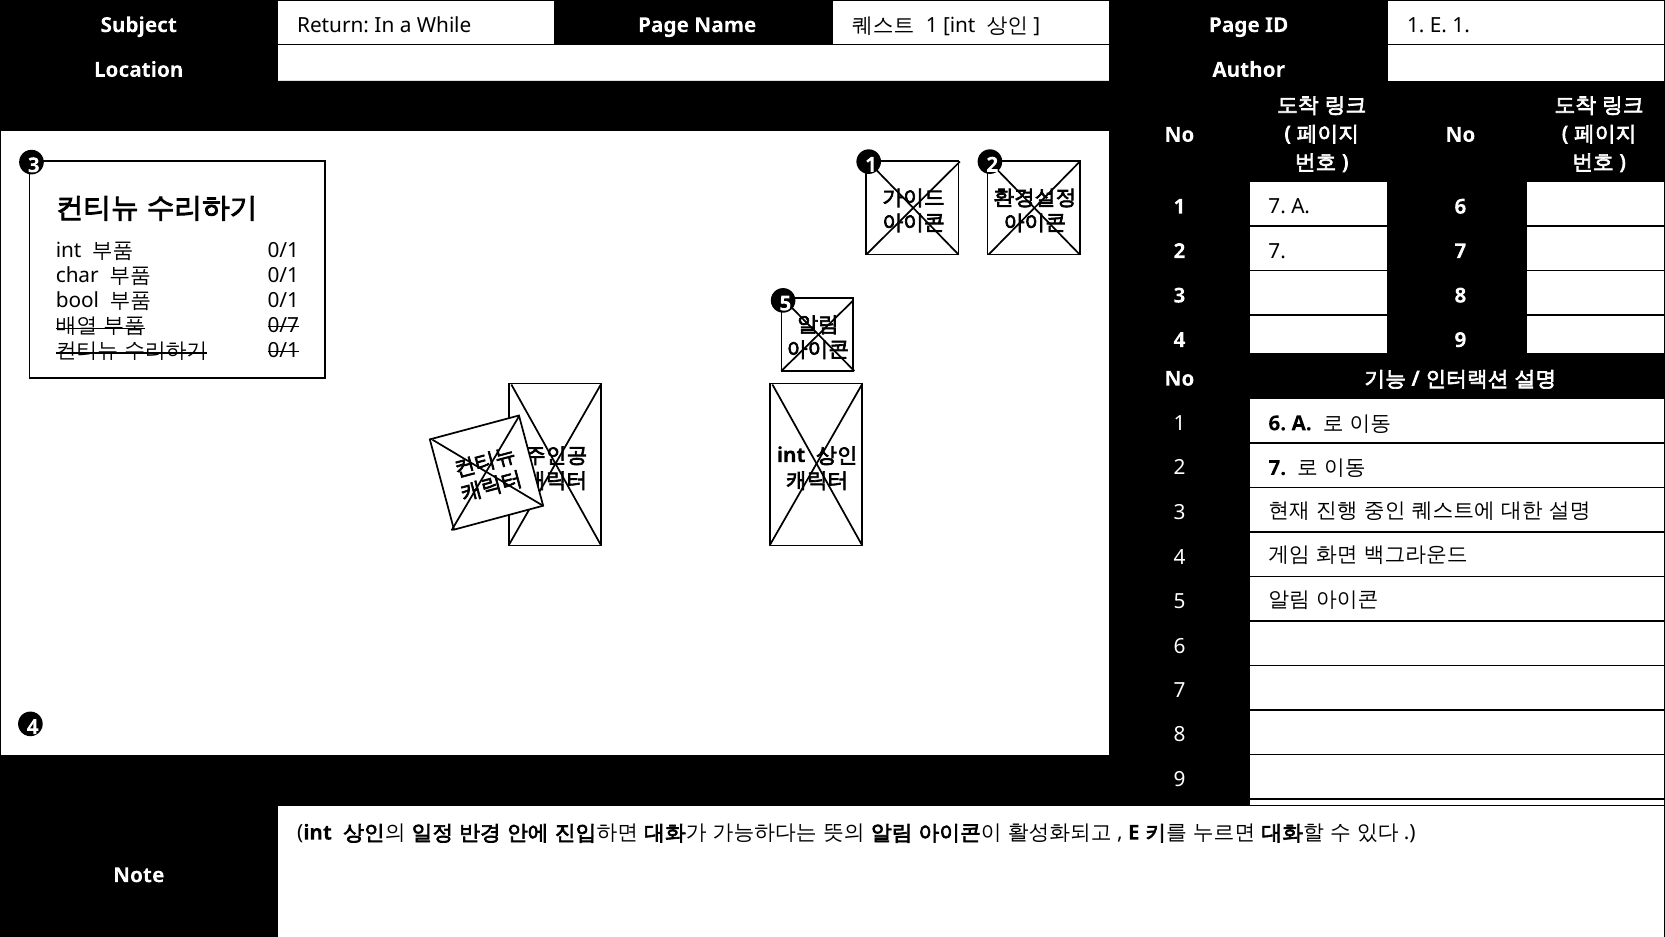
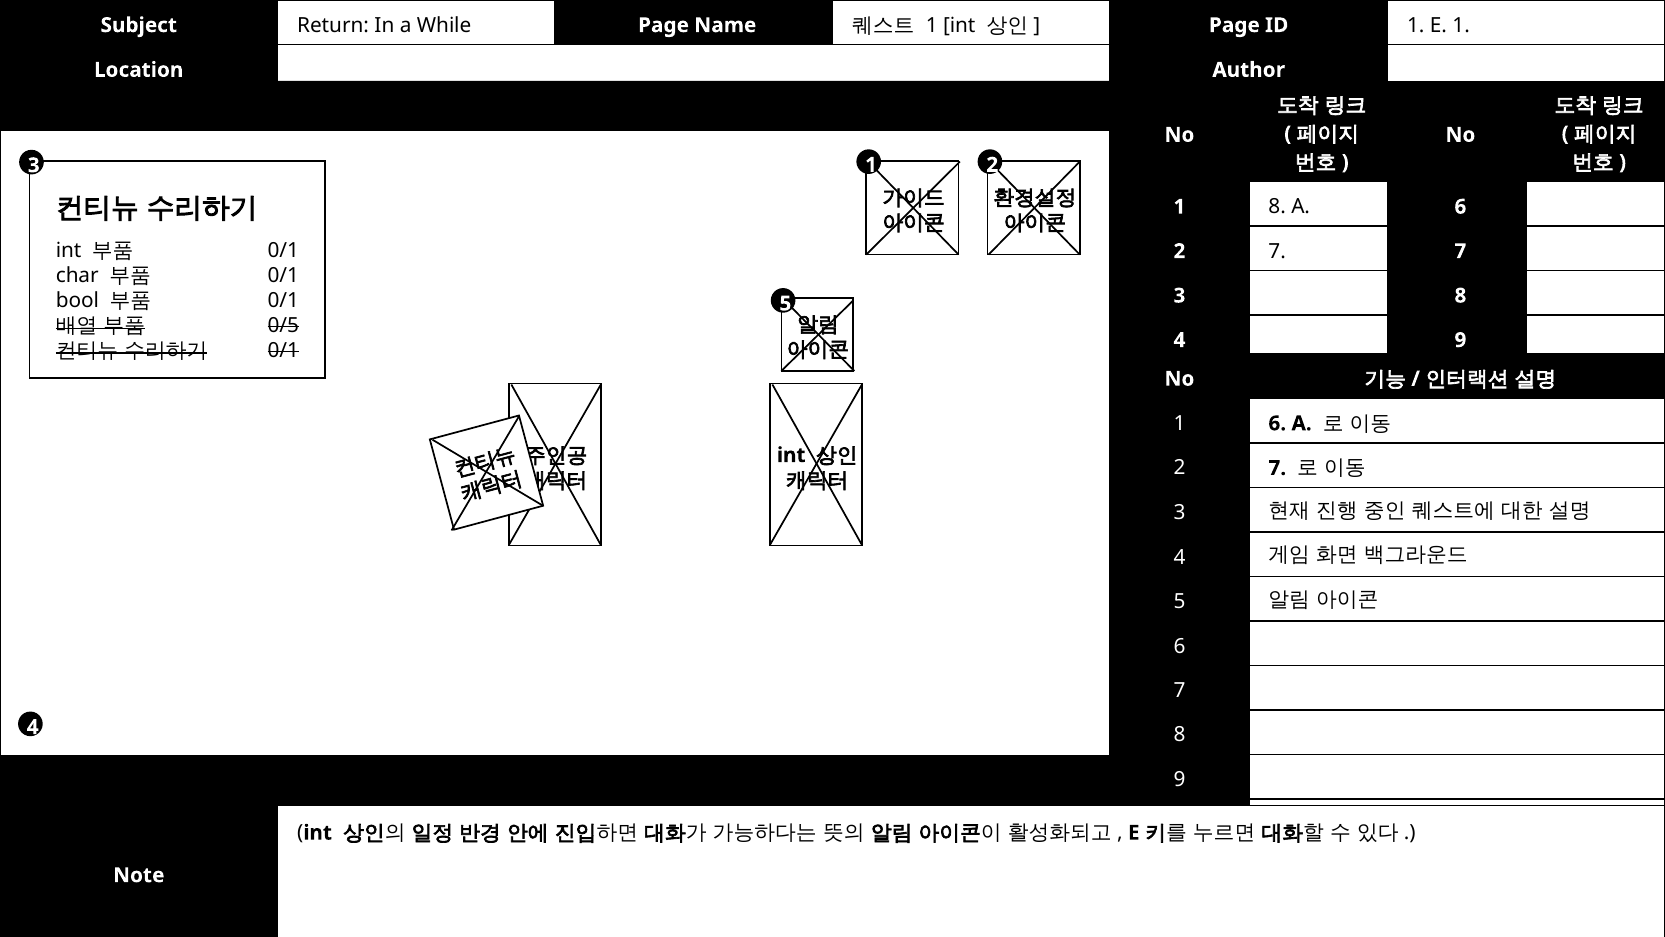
1 7: 7 -> 8
0/7: 0/7 -> 0/5
